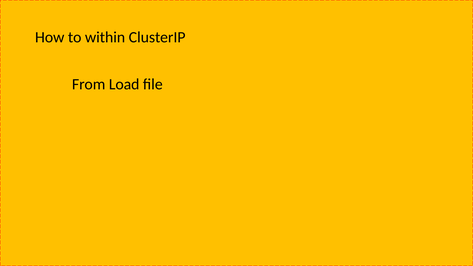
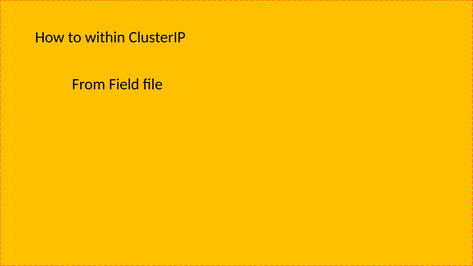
Load: Load -> Field
